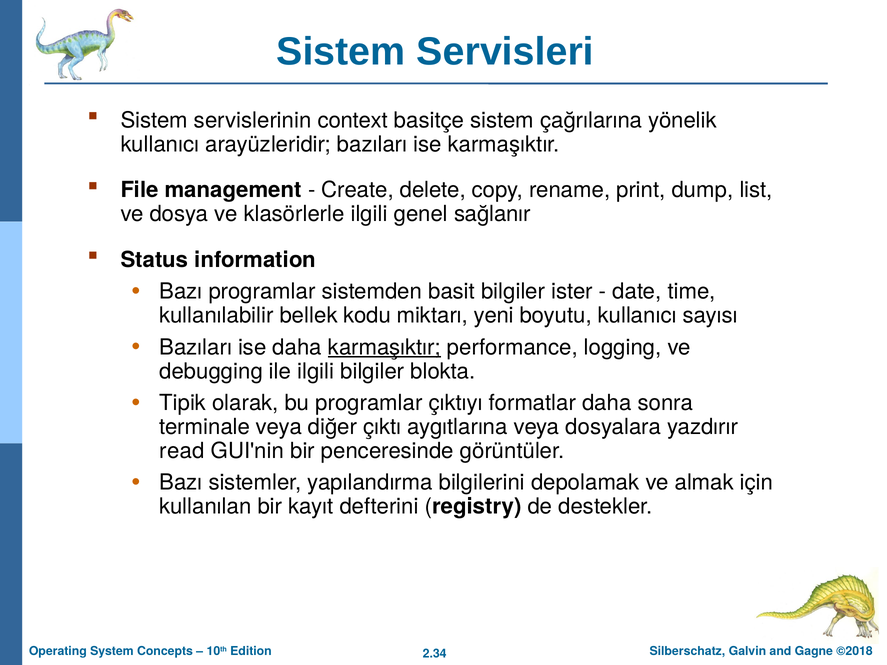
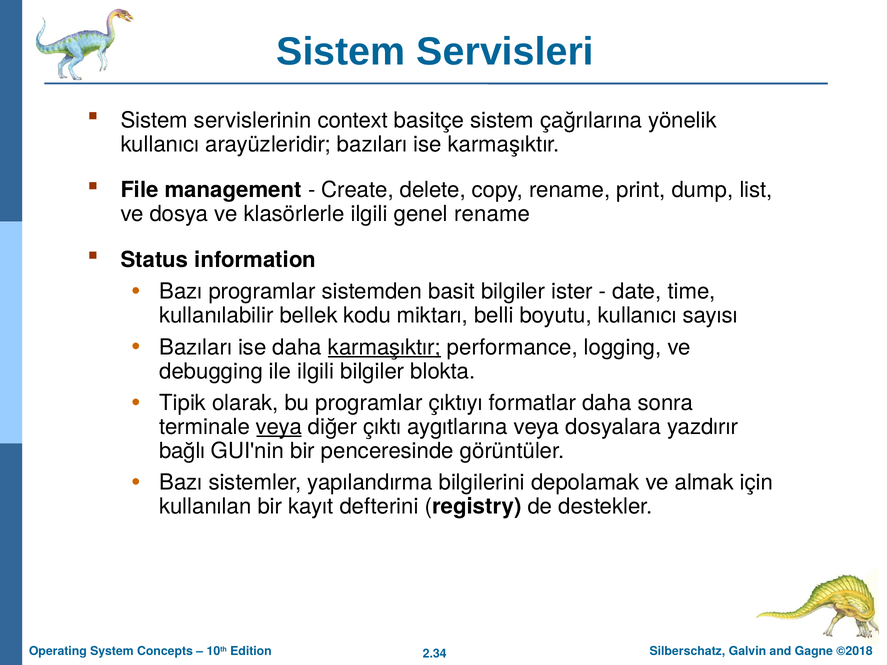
genel sağlanır: sağlanır -> rename
yeni: yeni -> belli
veya at (279, 427) underline: none -> present
read: read -> bağlı
